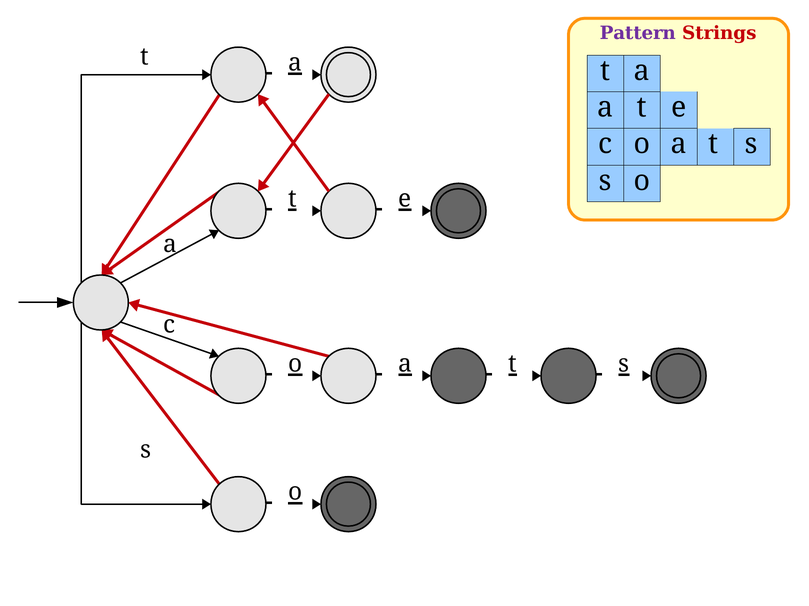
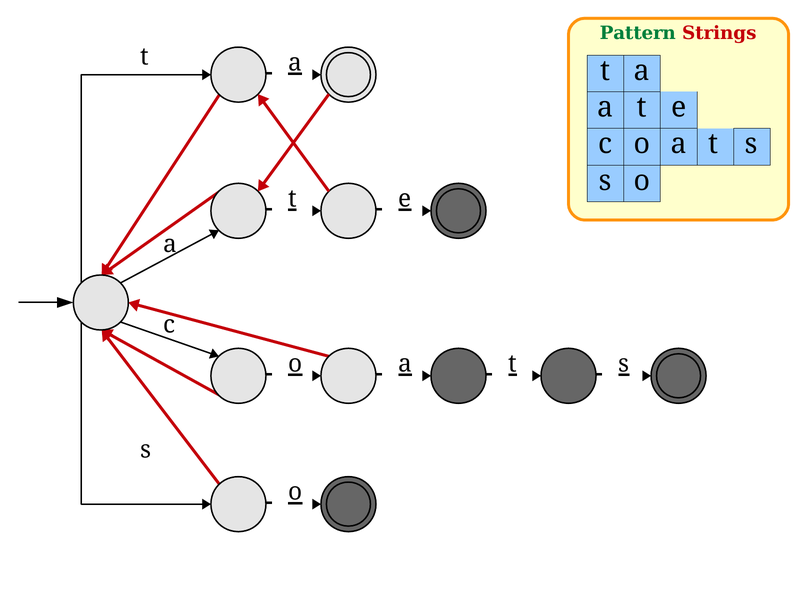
Pattern colour: purple -> green
